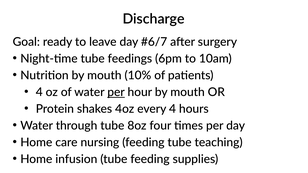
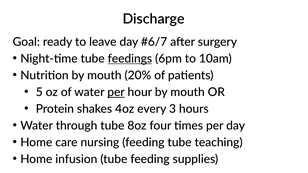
feedings underline: none -> present
10%: 10% -> 20%
4 at (39, 92): 4 -> 5
every 4: 4 -> 3
